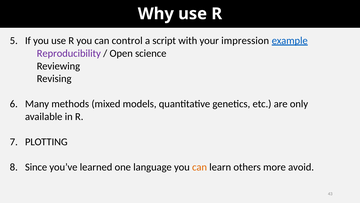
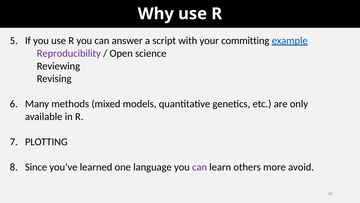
control: control -> answer
impression: impression -> committing
can at (200, 167) colour: orange -> purple
